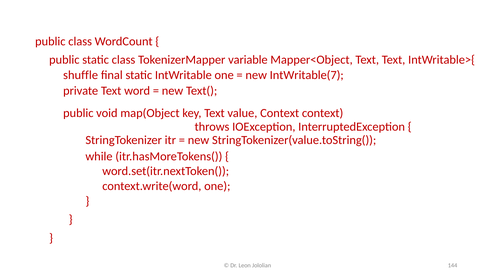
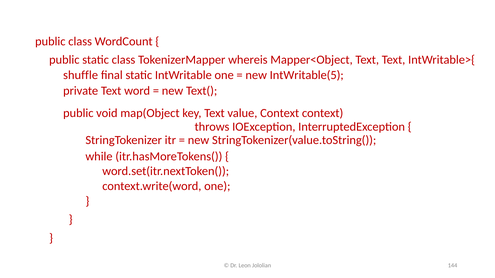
variable: variable -> whereis
IntWritable(7: IntWritable(7 -> IntWritable(5
